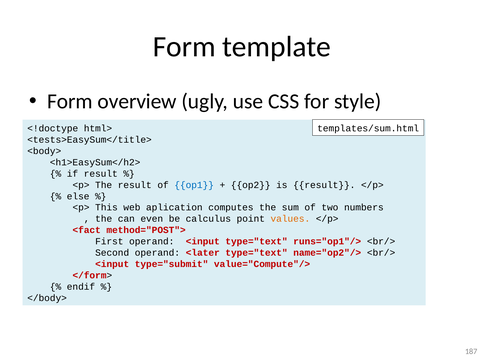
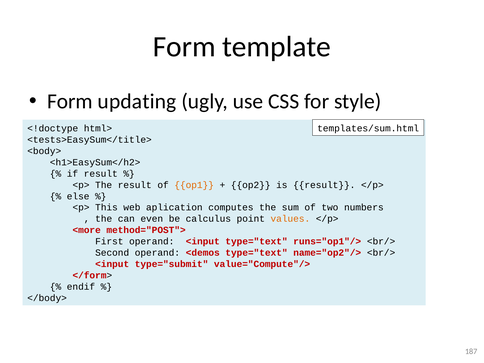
overview: overview -> updating
op1 colour: blue -> orange
<fact: <fact -> <more
<later: <later -> <demos
